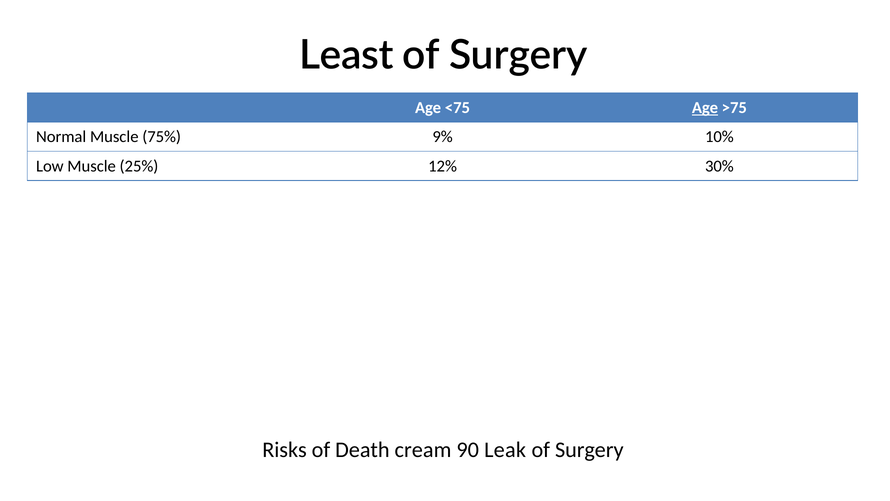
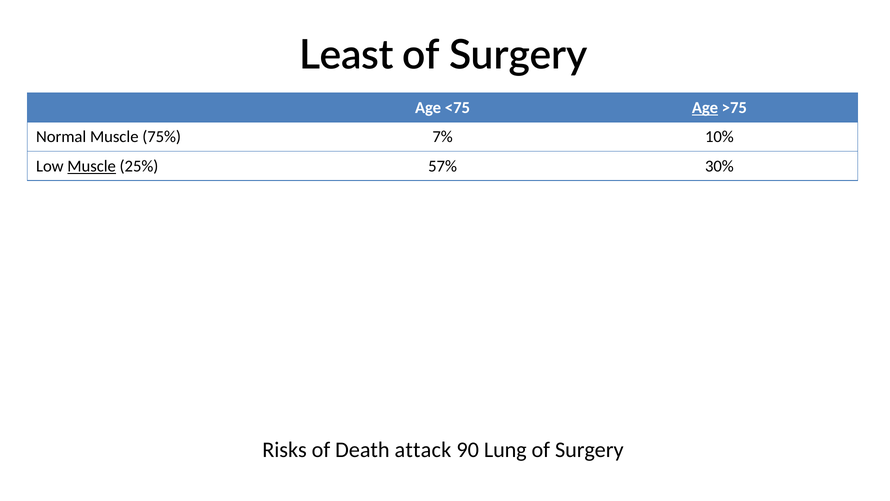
9%: 9% -> 7%
Muscle at (92, 166) underline: none -> present
12%: 12% -> 57%
cream: cream -> attack
Leak: Leak -> Lung
